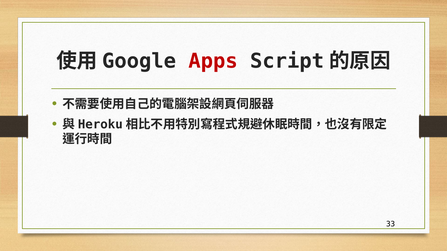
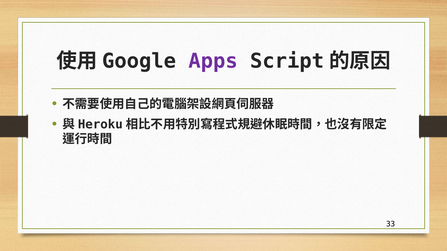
Apps colour: red -> purple
